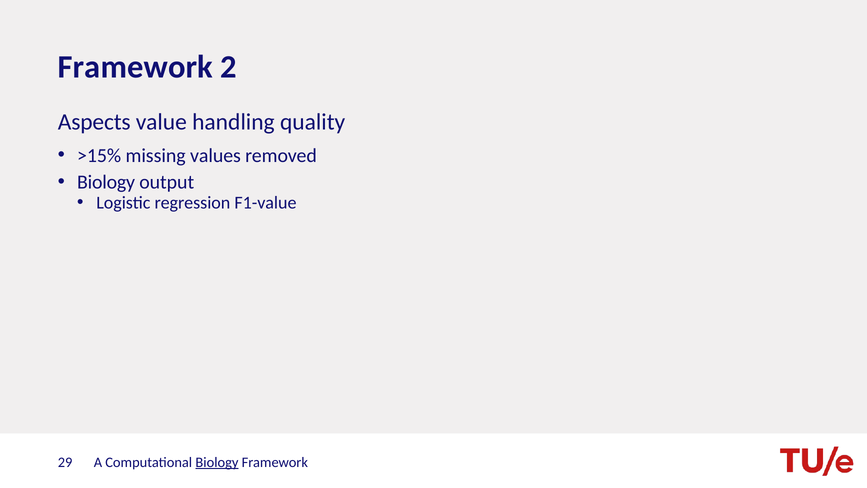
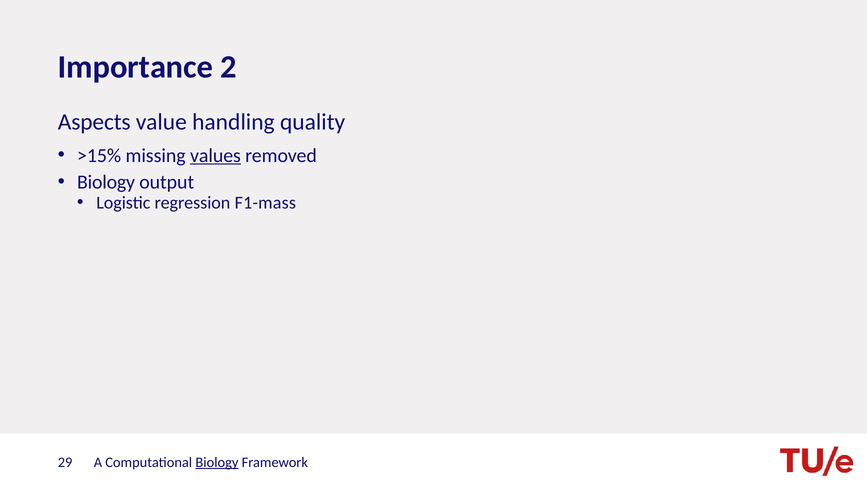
Framework at (135, 67): Framework -> Importance
values underline: none -> present
F1-value: F1-value -> F1-mass
